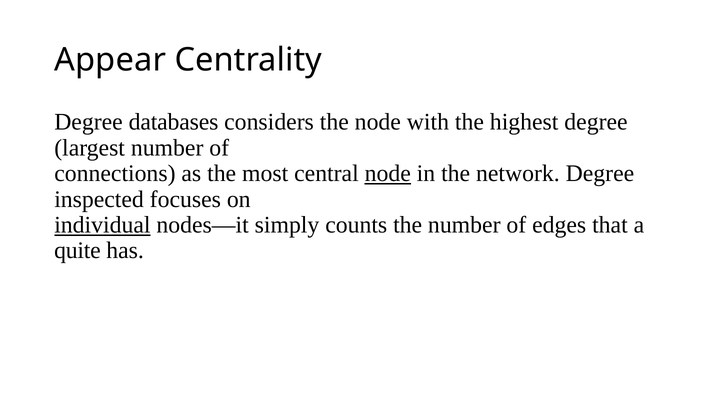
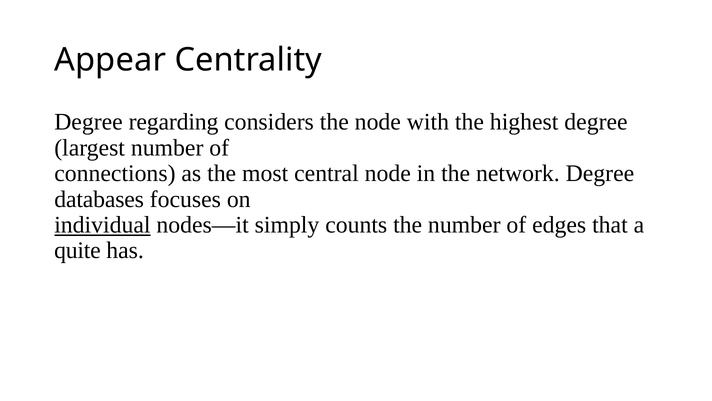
databases: databases -> regarding
node at (388, 173) underline: present -> none
inspected: inspected -> databases
